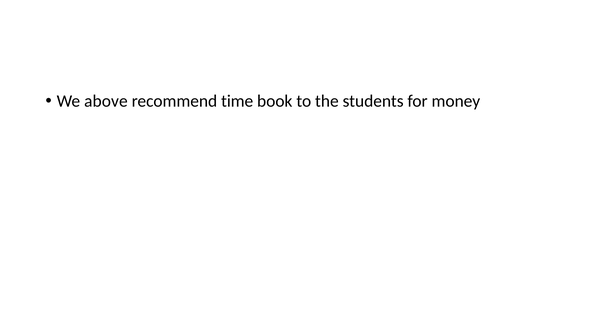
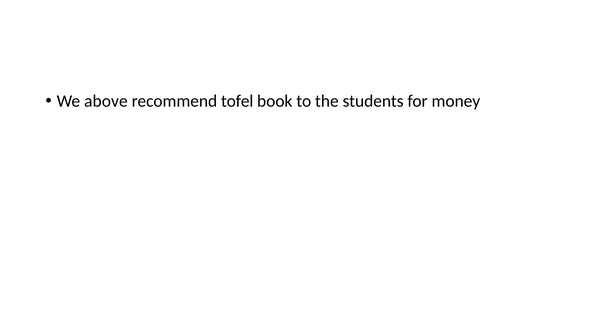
time: time -> tofel
